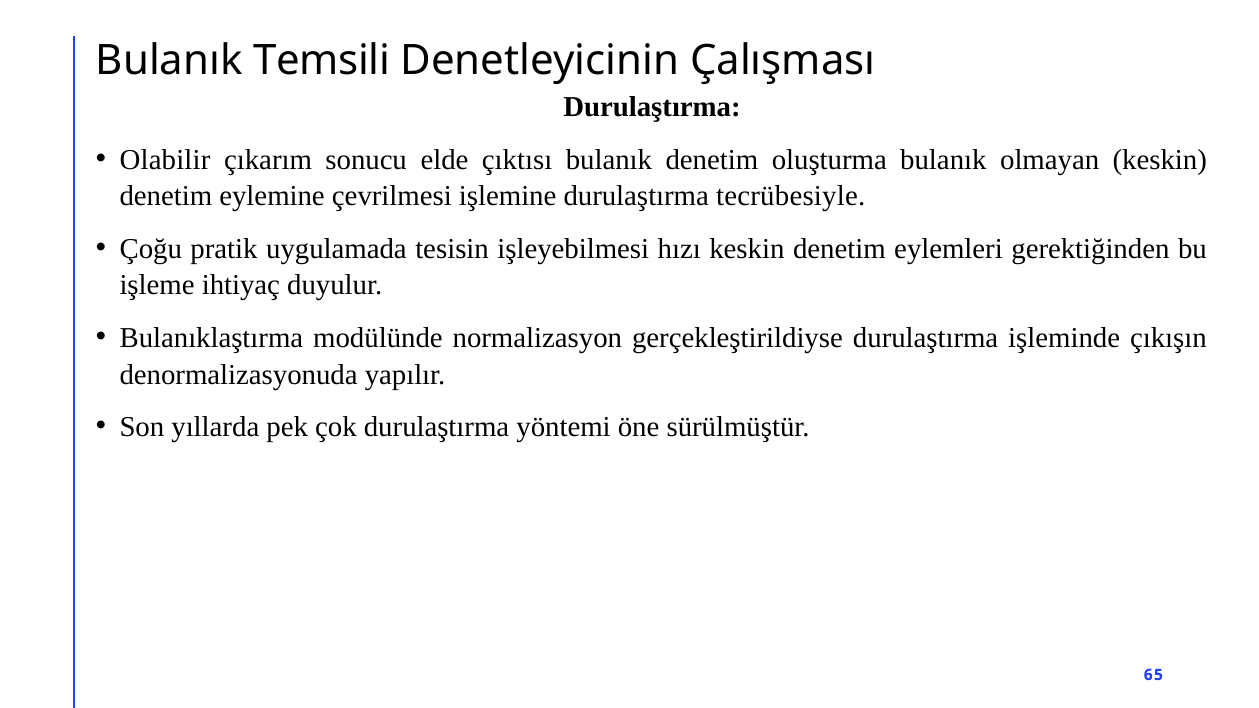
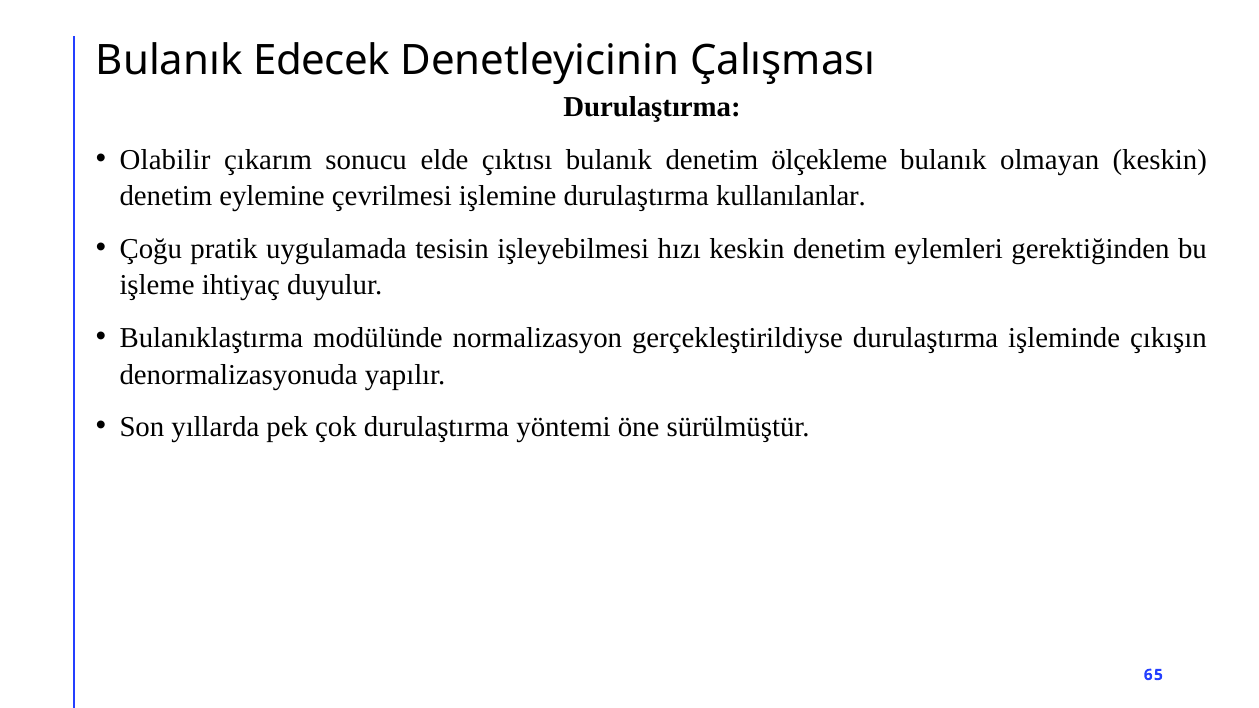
Temsili: Temsili -> Edecek
oluşturma: oluşturma -> ölçekleme
tecrübesiyle: tecrübesiyle -> kullanılanlar
